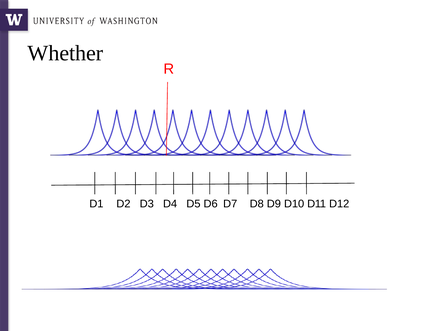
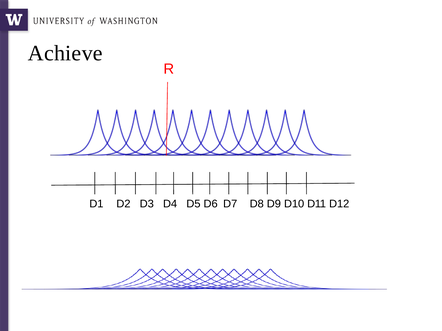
Whether: Whether -> Achieve
